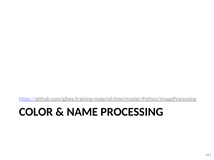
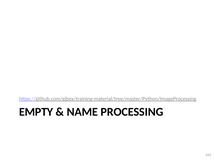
COLOR: COLOR -> EMPTY
